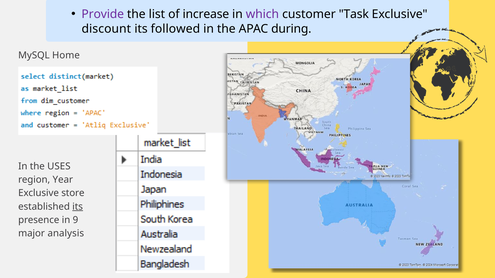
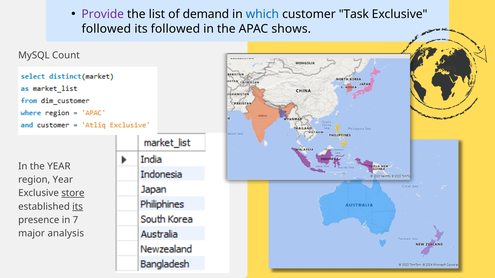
increase: increase -> demand
which colour: purple -> blue
discount at (106, 29): discount -> followed
during: during -> shows
Home: Home -> Count
the USES: USES -> YEAR
store underline: none -> present
9: 9 -> 7
